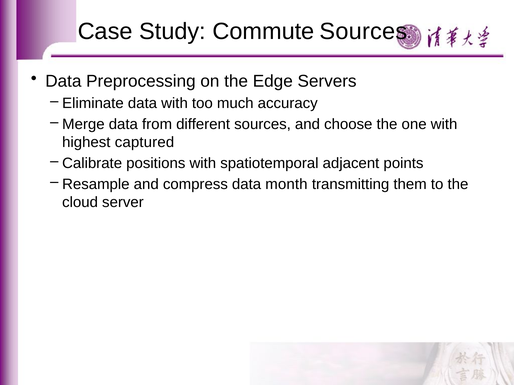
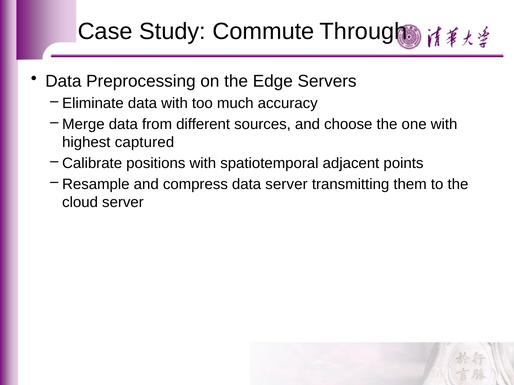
Commute Sources: Sources -> Through
data month: month -> server
